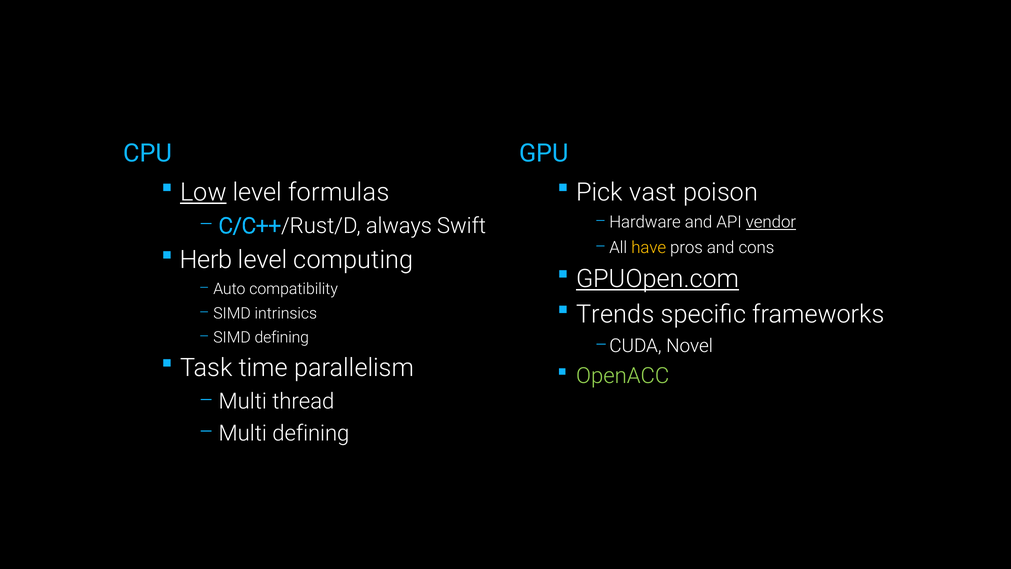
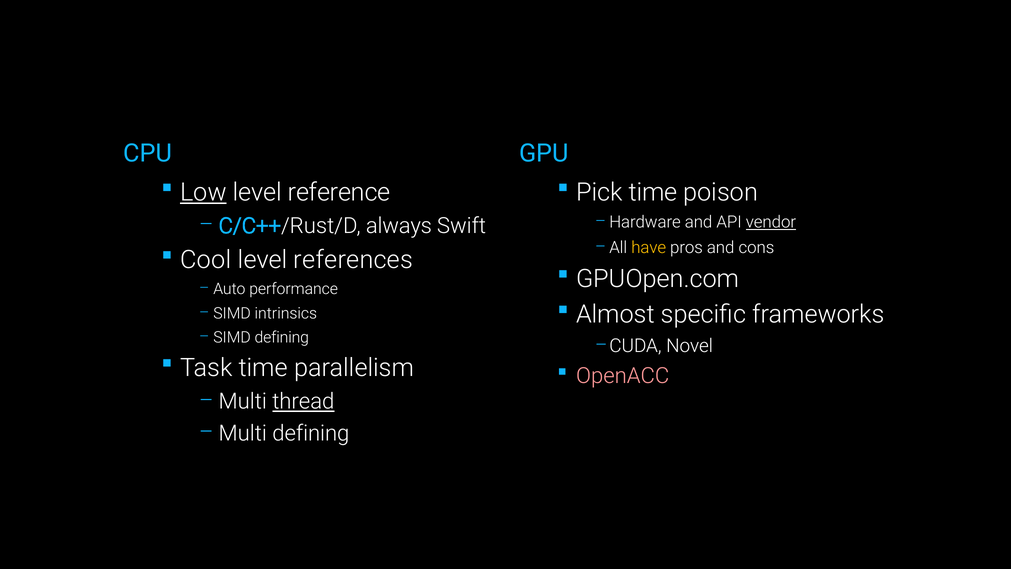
formulas: formulas -> reference
Pick vast: vast -> time
Herb: Herb -> Cool
computing: computing -> references
GPUOpen.com underline: present -> none
compatibility: compatibility -> performance
Trends: Trends -> Almost
OpenACC colour: light green -> pink
thread underline: none -> present
